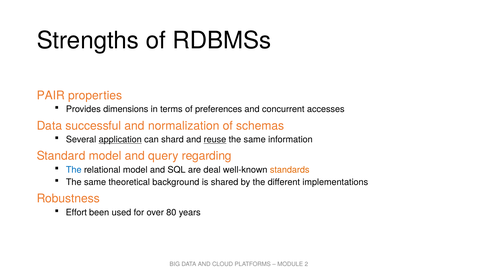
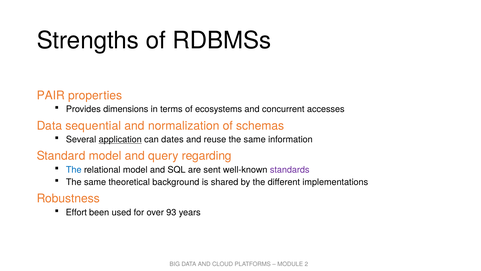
preferences: preferences -> ecosystems
successful: successful -> sequential
shard: shard -> dates
reuse underline: present -> none
deal: deal -> sent
standards colour: orange -> purple
80: 80 -> 93
